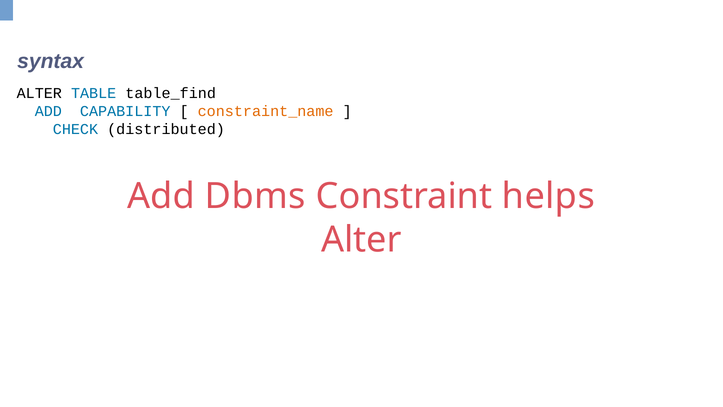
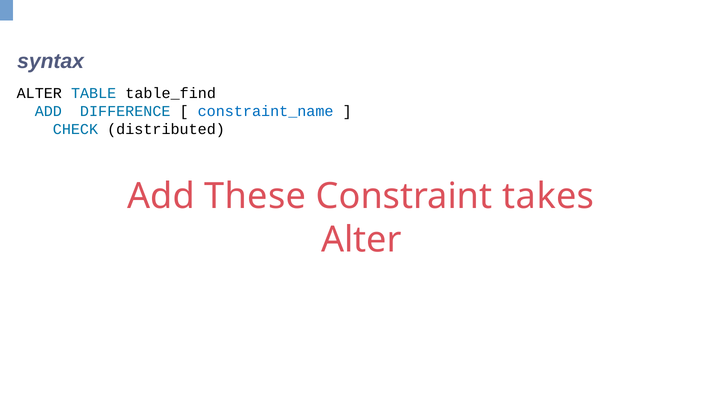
CAPABILITY: CAPABILITY -> DIFFERENCE
constraint_name colour: orange -> blue
Dbms: Dbms -> These
helps: helps -> takes
